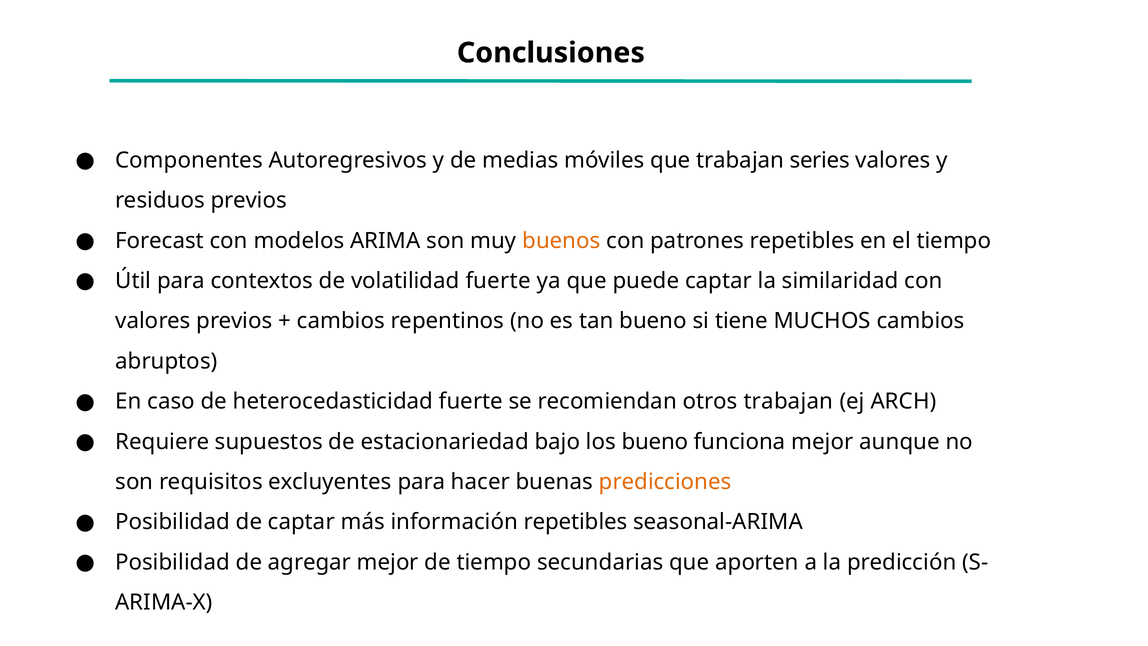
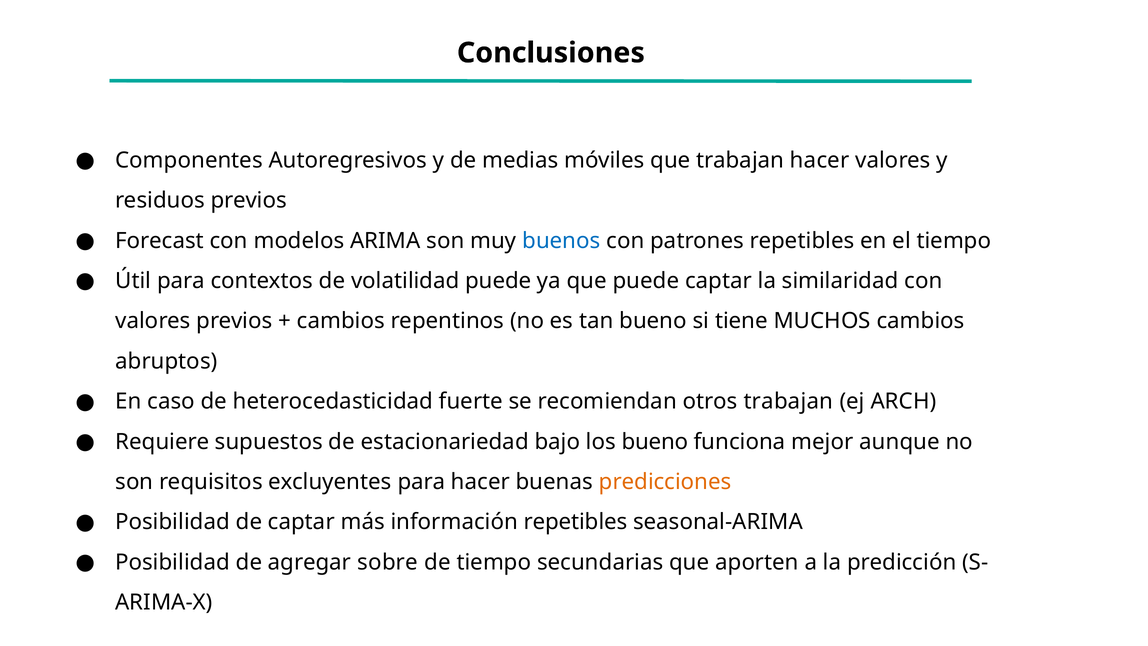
trabajan series: series -> hacer
buenos colour: orange -> blue
volatilidad fuerte: fuerte -> puede
agregar mejor: mejor -> sobre
